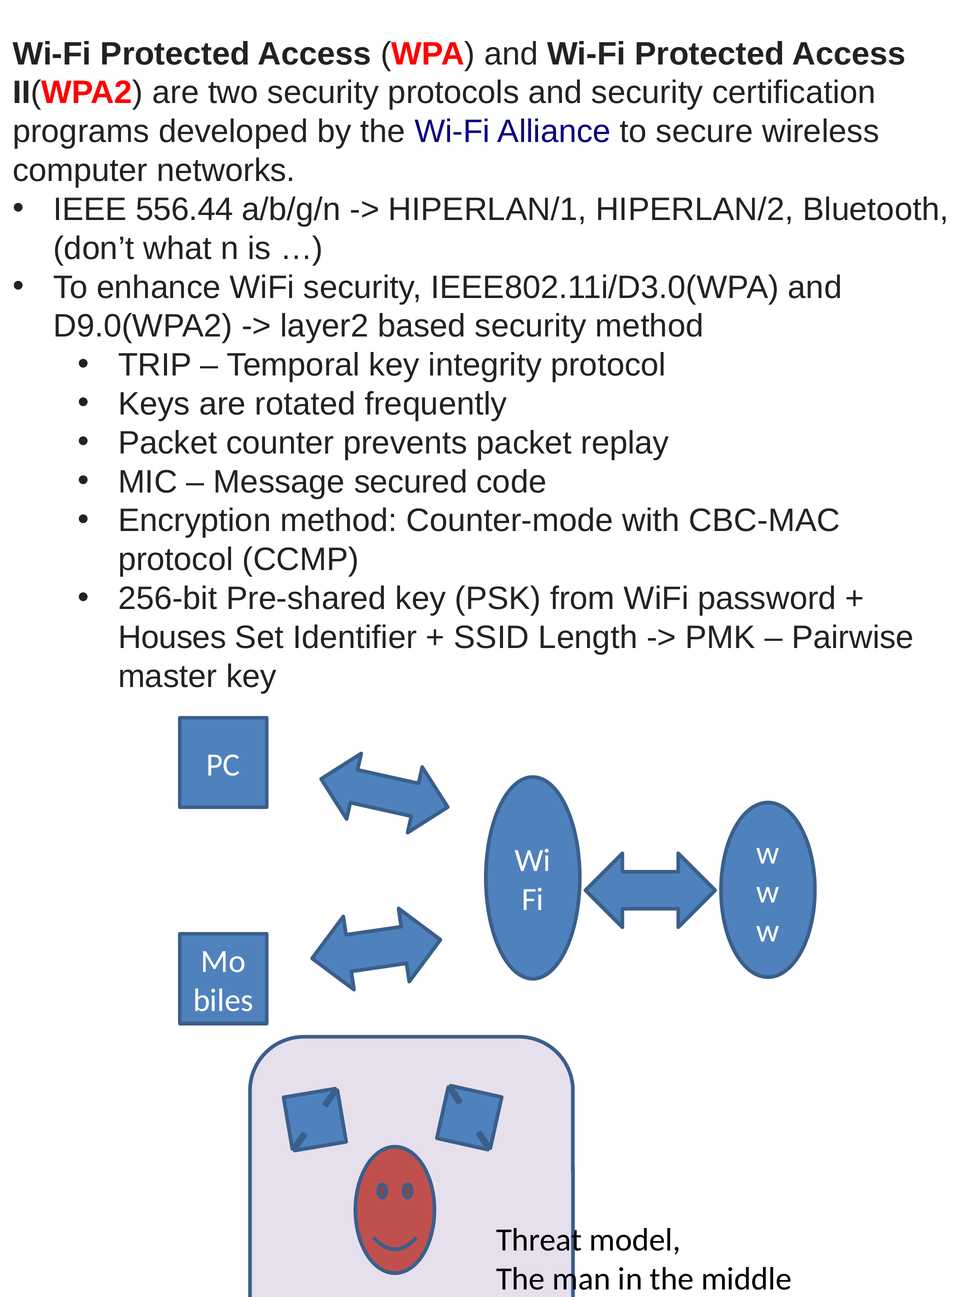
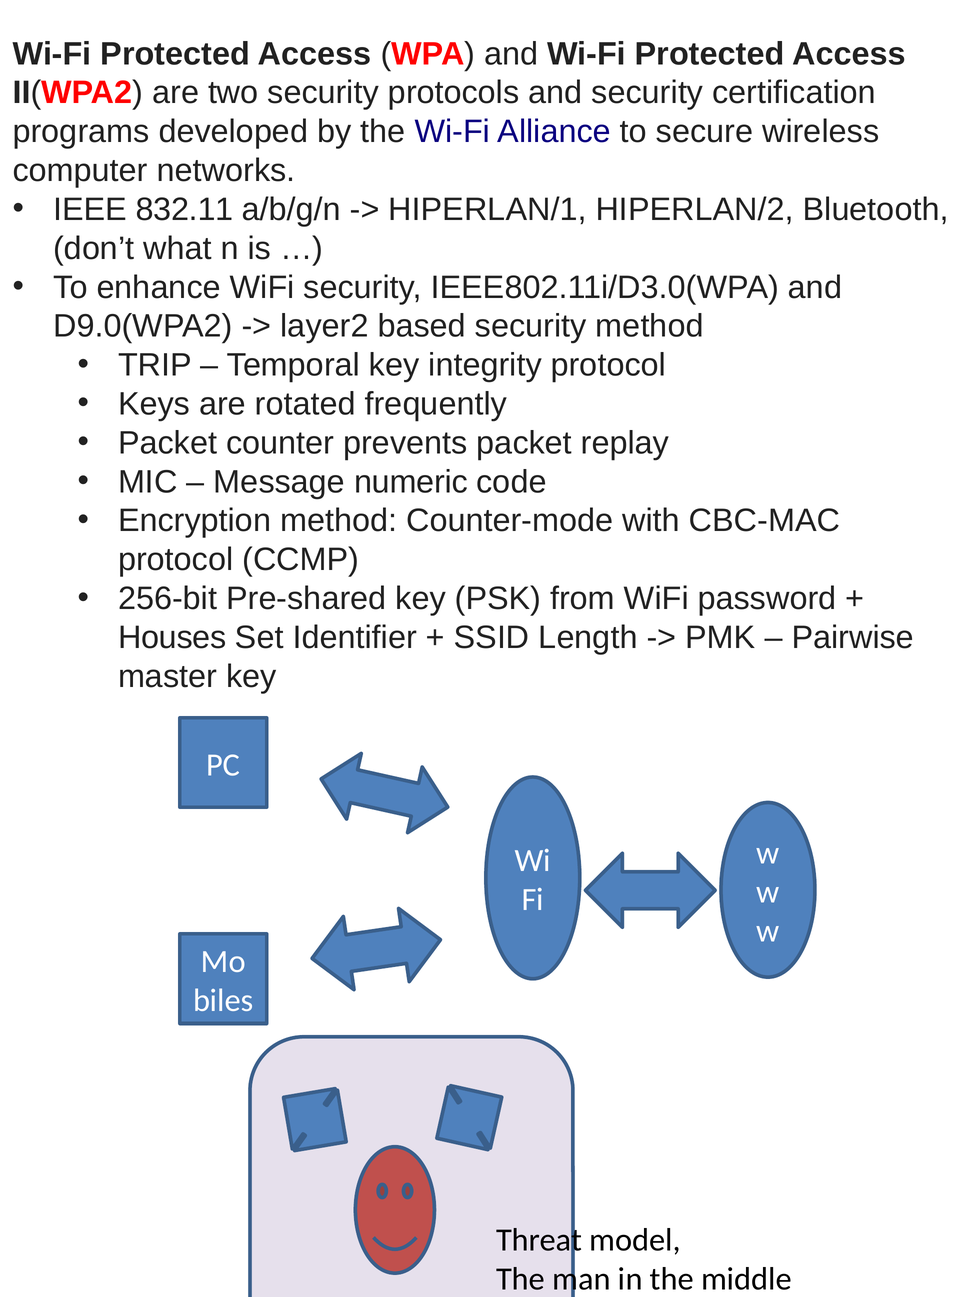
556.44: 556.44 -> 832.11
secured: secured -> numeric
